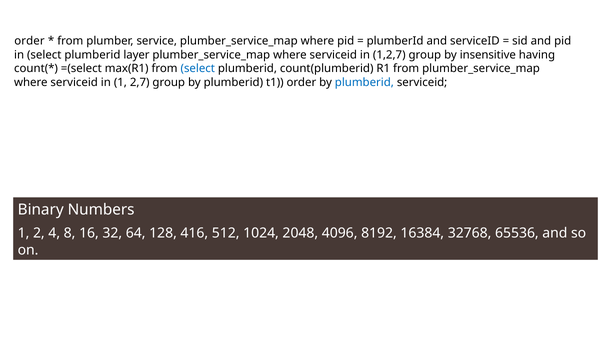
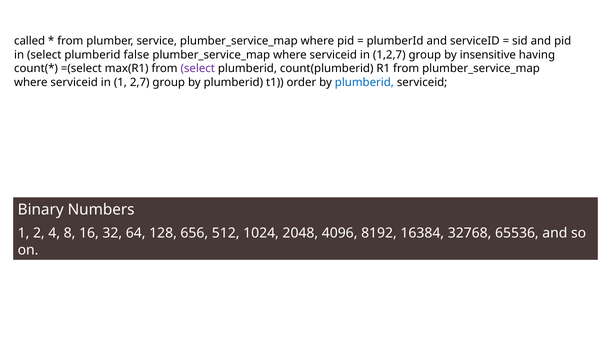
order at (29, 41): order -> called
layer: layer -> false
select at (198, 69) colour: blue -> purple
416: 416 -> 656
